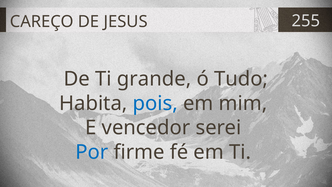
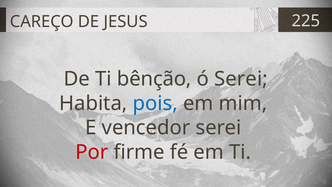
255: 255 -> 225
grande: grande -> bênção
ó Tudo: Tudo -> Serei
Por colour: blue -> red
